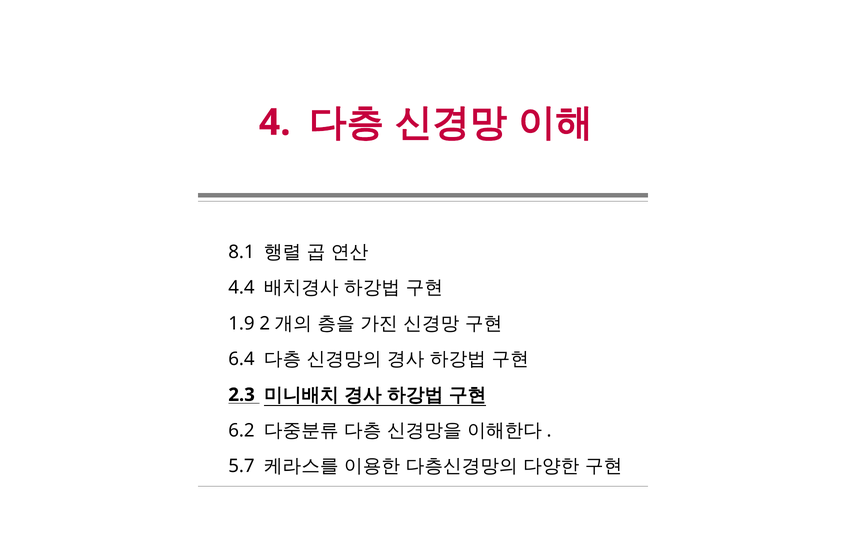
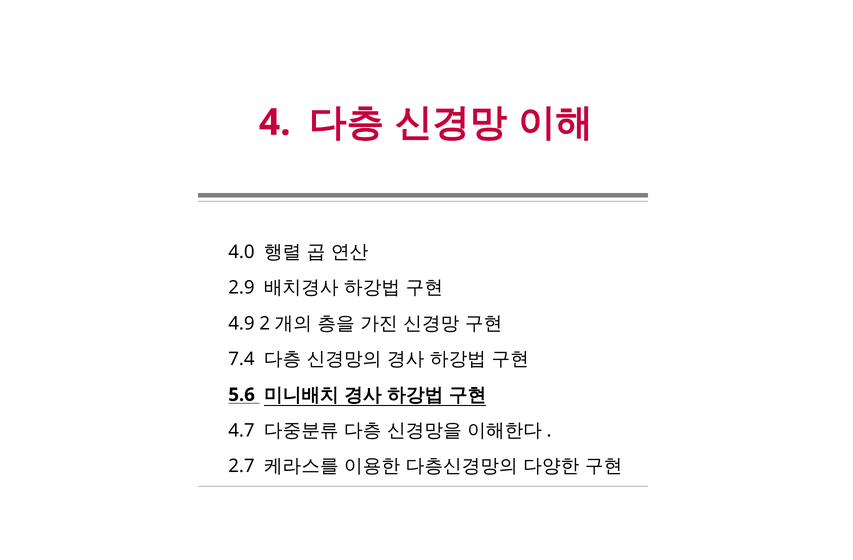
8.1: 8.1 -> 4.0
4.4: 4.4 -> 2.9
1.9: 1.9 -> 4.9
6.4: 6.4 -> 7.4
2.3: 2.3 -> 5.6
6.2: 6.2 -> 4.7
5.7: 5.7 -> 2.7
